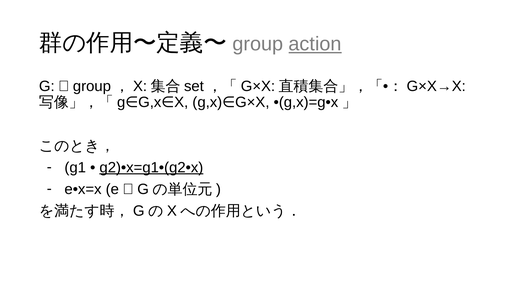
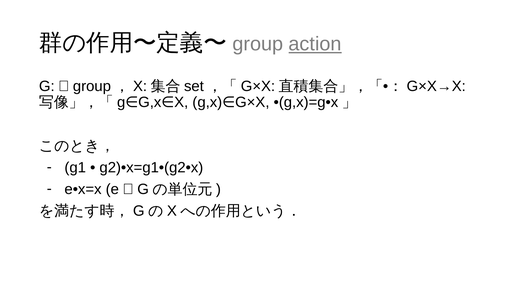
g2)•x=g1•(g2•x underline: present -> none
